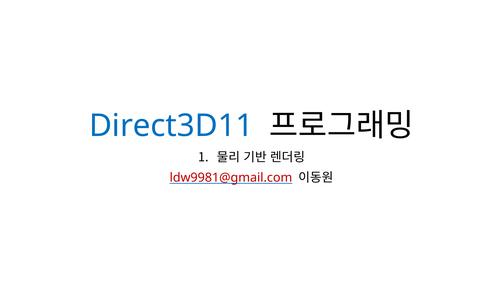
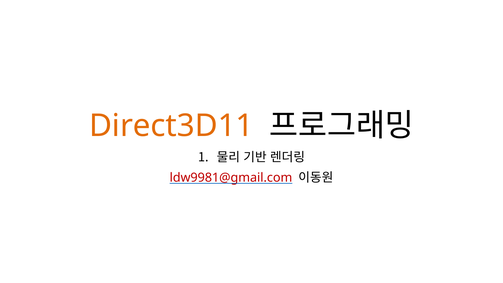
Direct3D11 colour: blue -> orange
